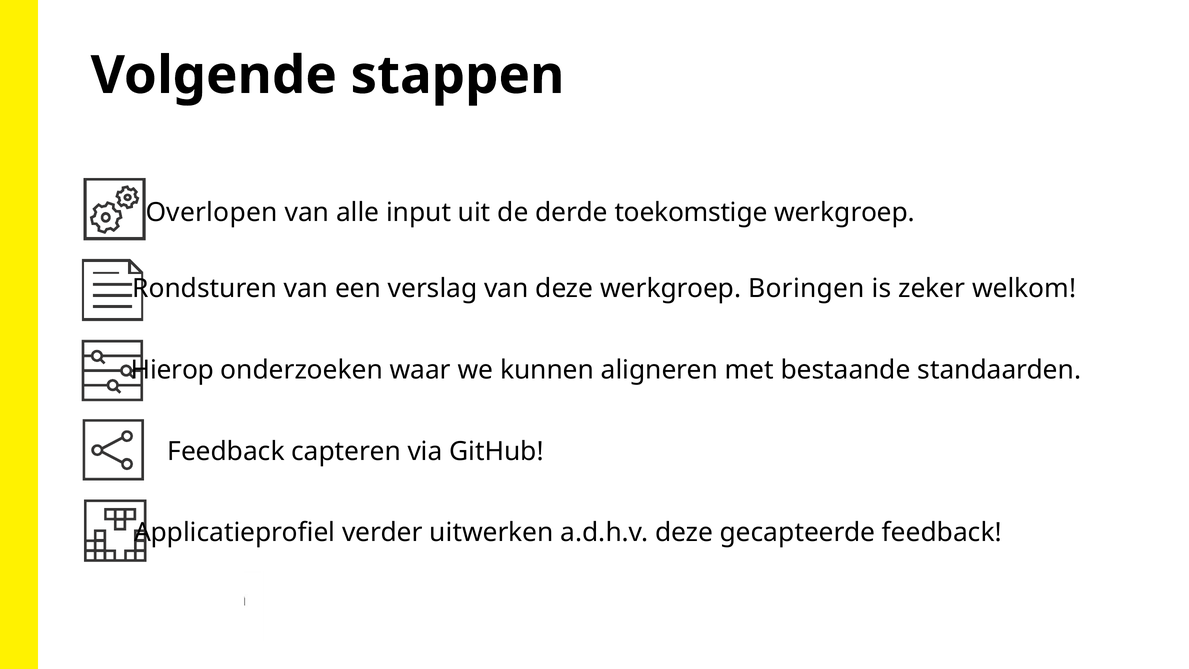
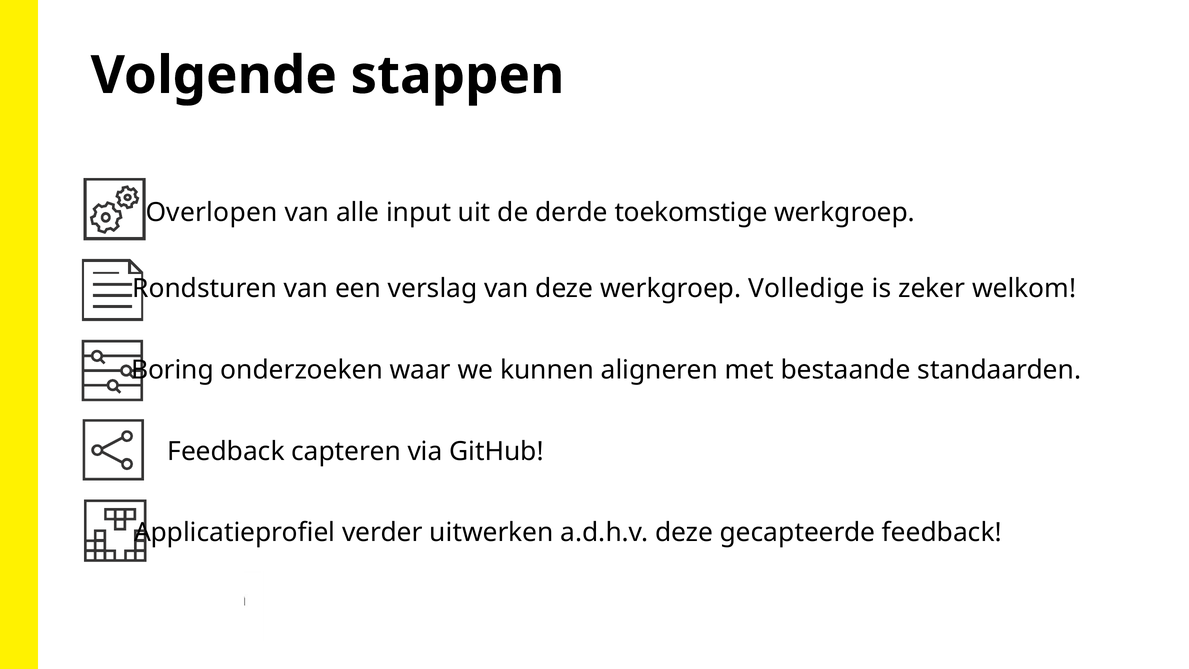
Boringen: Boringen -> Volledige
Hierop: Hierop -> Boring
